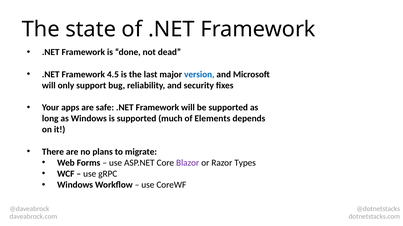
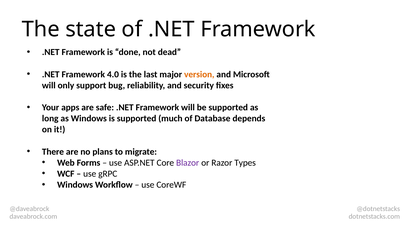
4.5: 4.5 -> 4.0
version colour: blue -> orange
Elements: Elements -> Database
